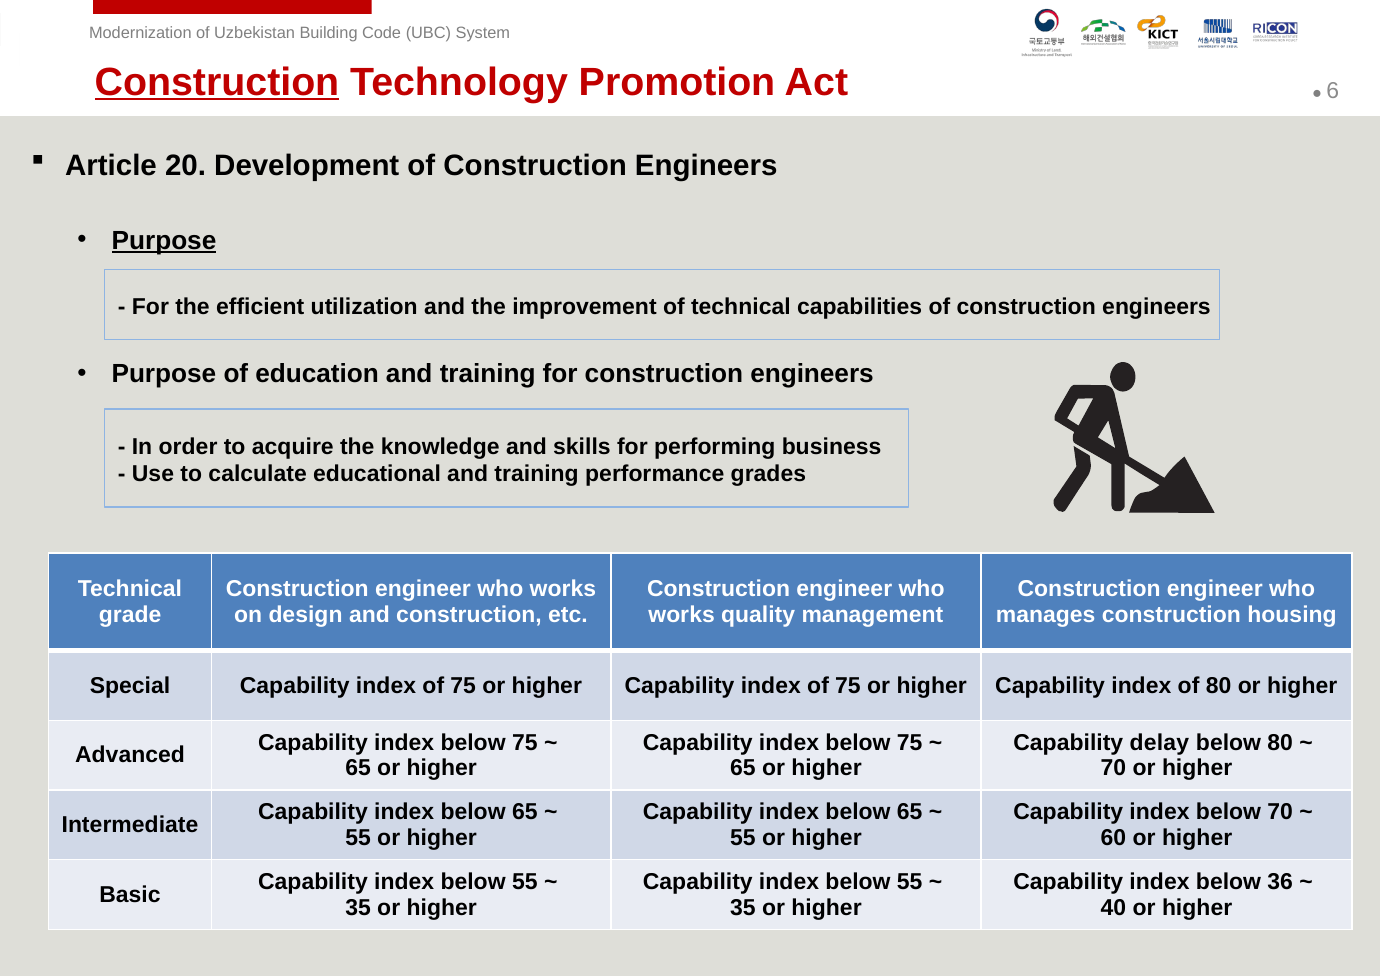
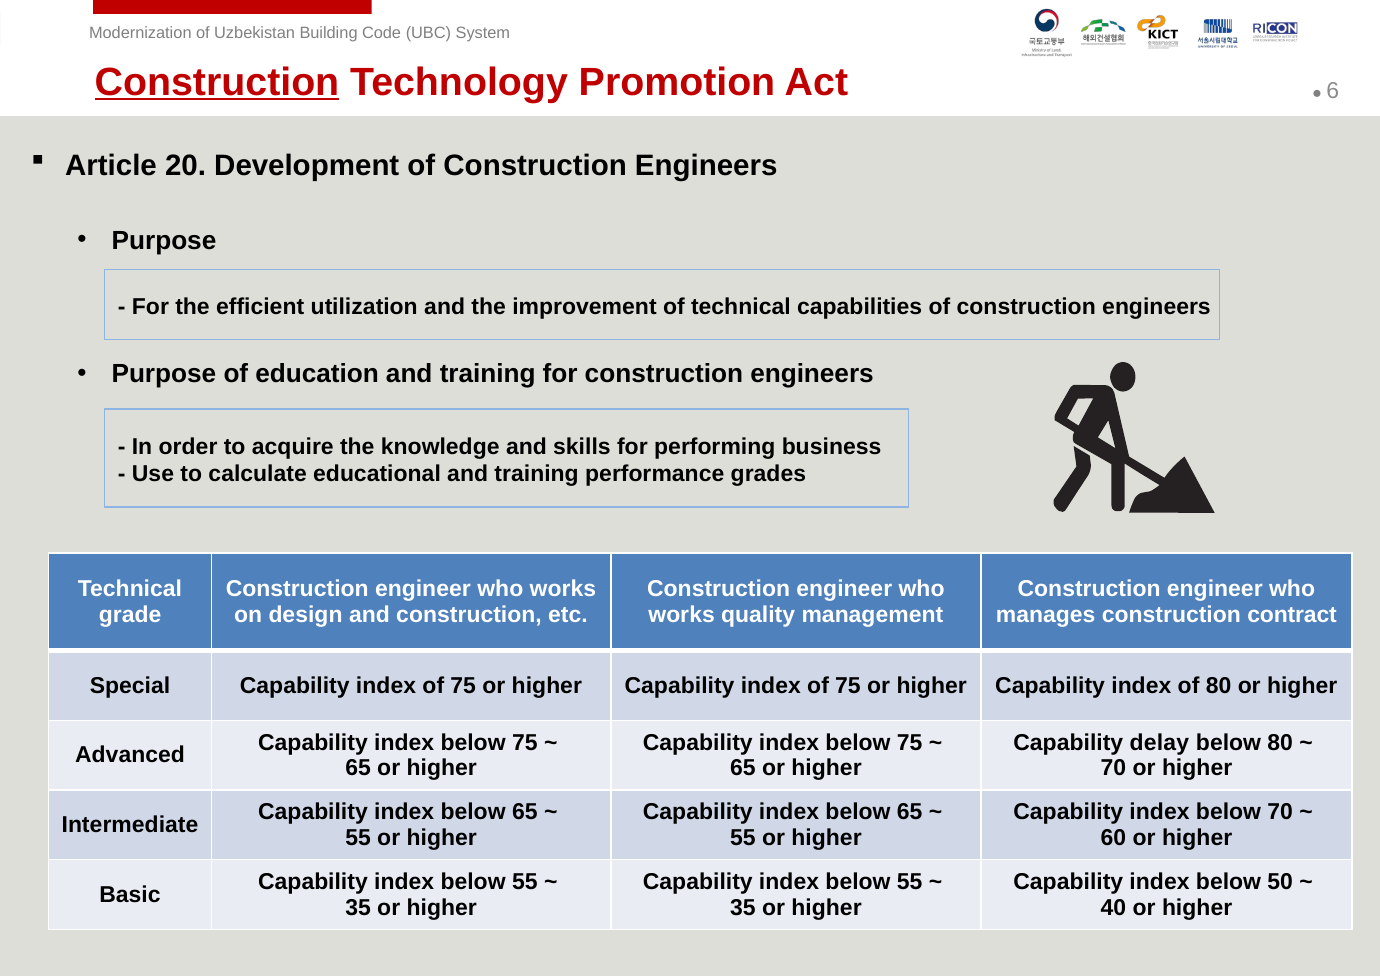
Purpose at (164, 241) underline: present -> none
housing: housing -> contract
36: 36 -> 50
